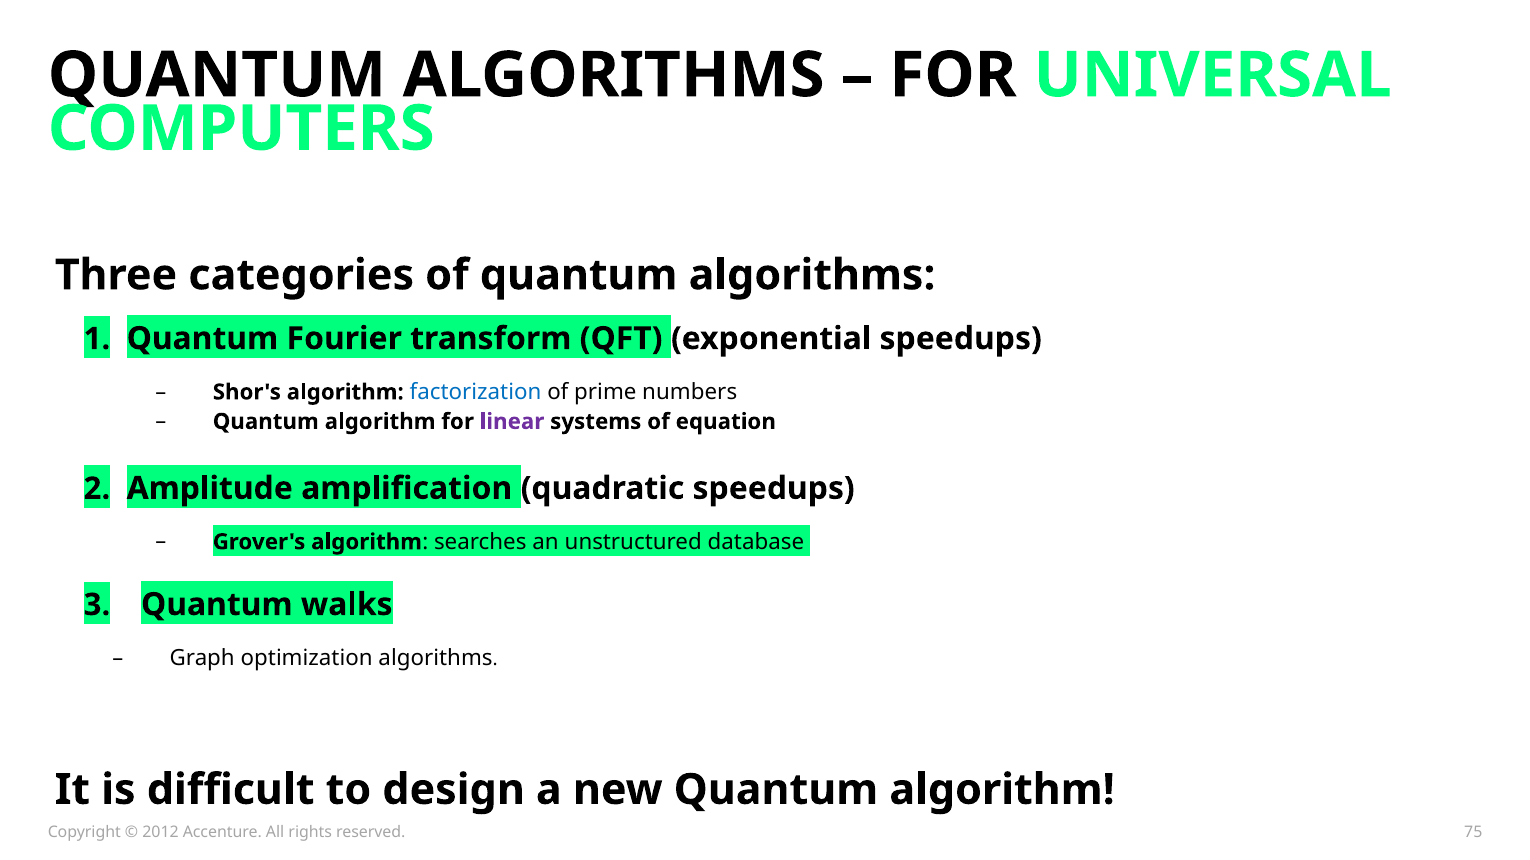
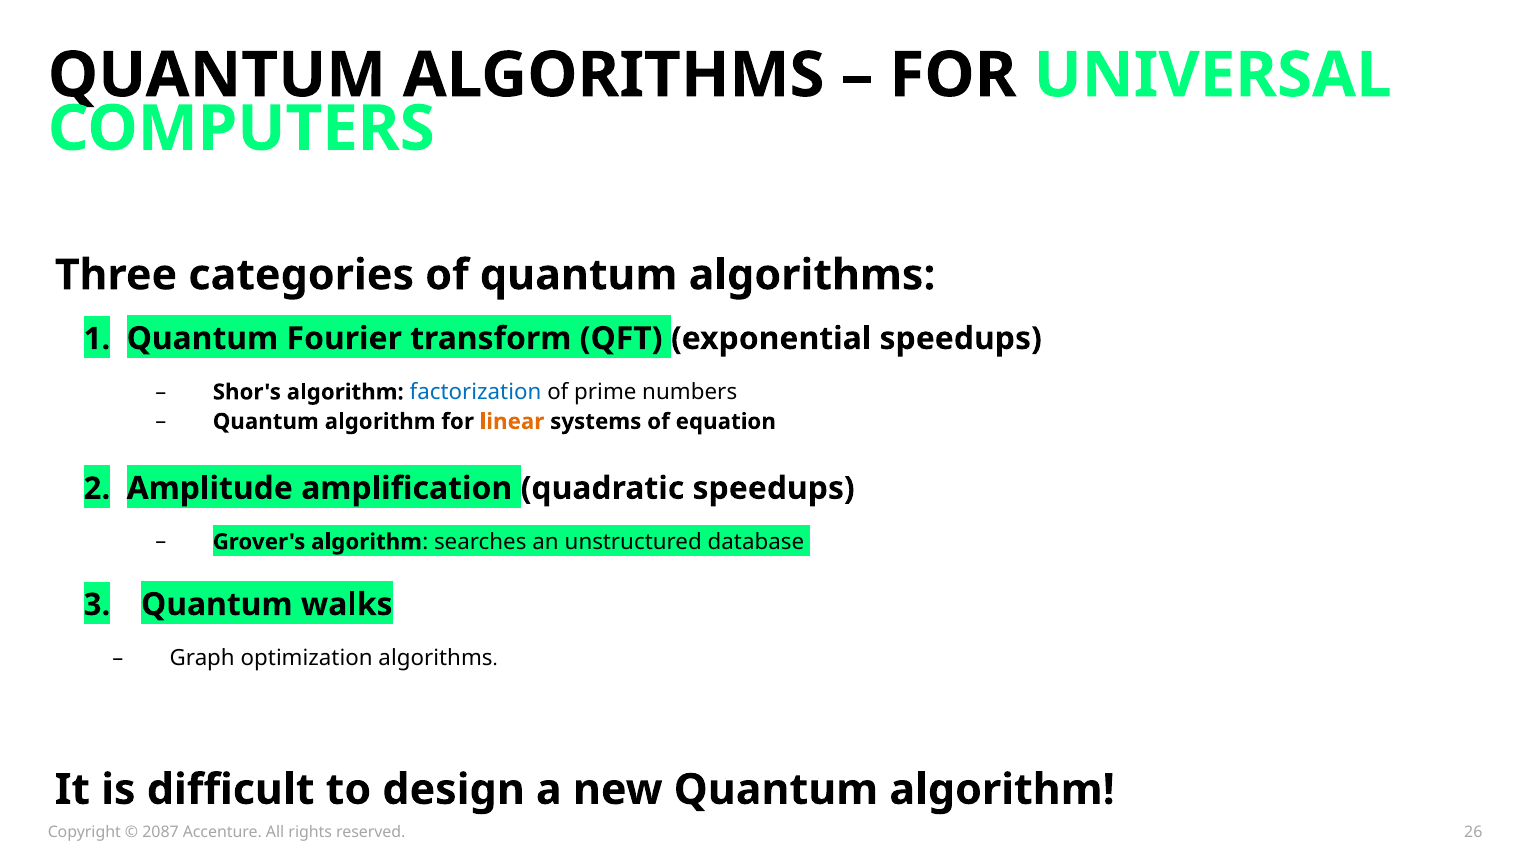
linear colour: purple -> orange
2012: 2012 -> 2087
75: 75 -> 26
